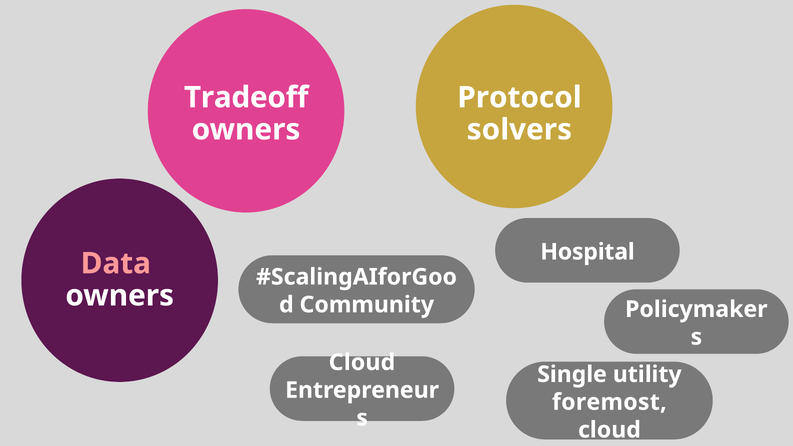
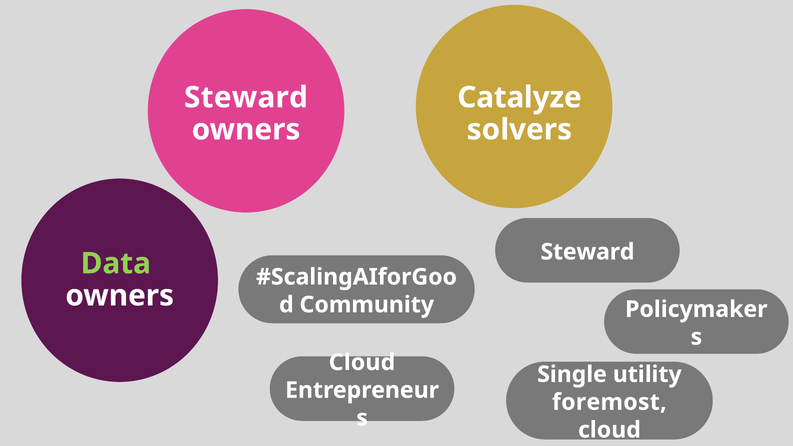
Tradeoff at (246, 97): Tradeoff -> Steward
Protocol: Protocol -> Catalyze
Hospital at (587, 252): Hospital -> Steward
Data colour: pink -> light green
